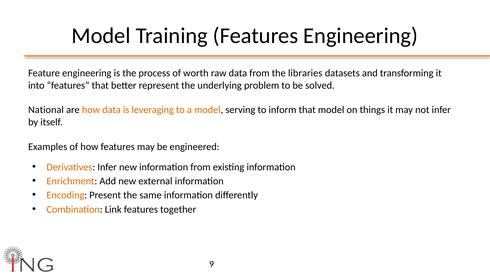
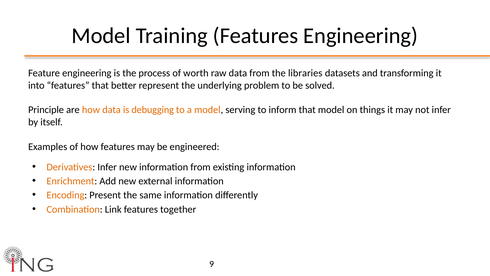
National: National -> Principle
leveraging: leveraging -> debugging
